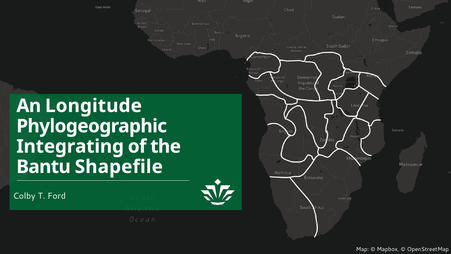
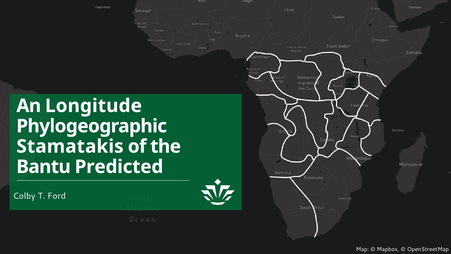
Integrating: Integrating -> Stamatakis
Shapefile: Shapefile -> Predicted
